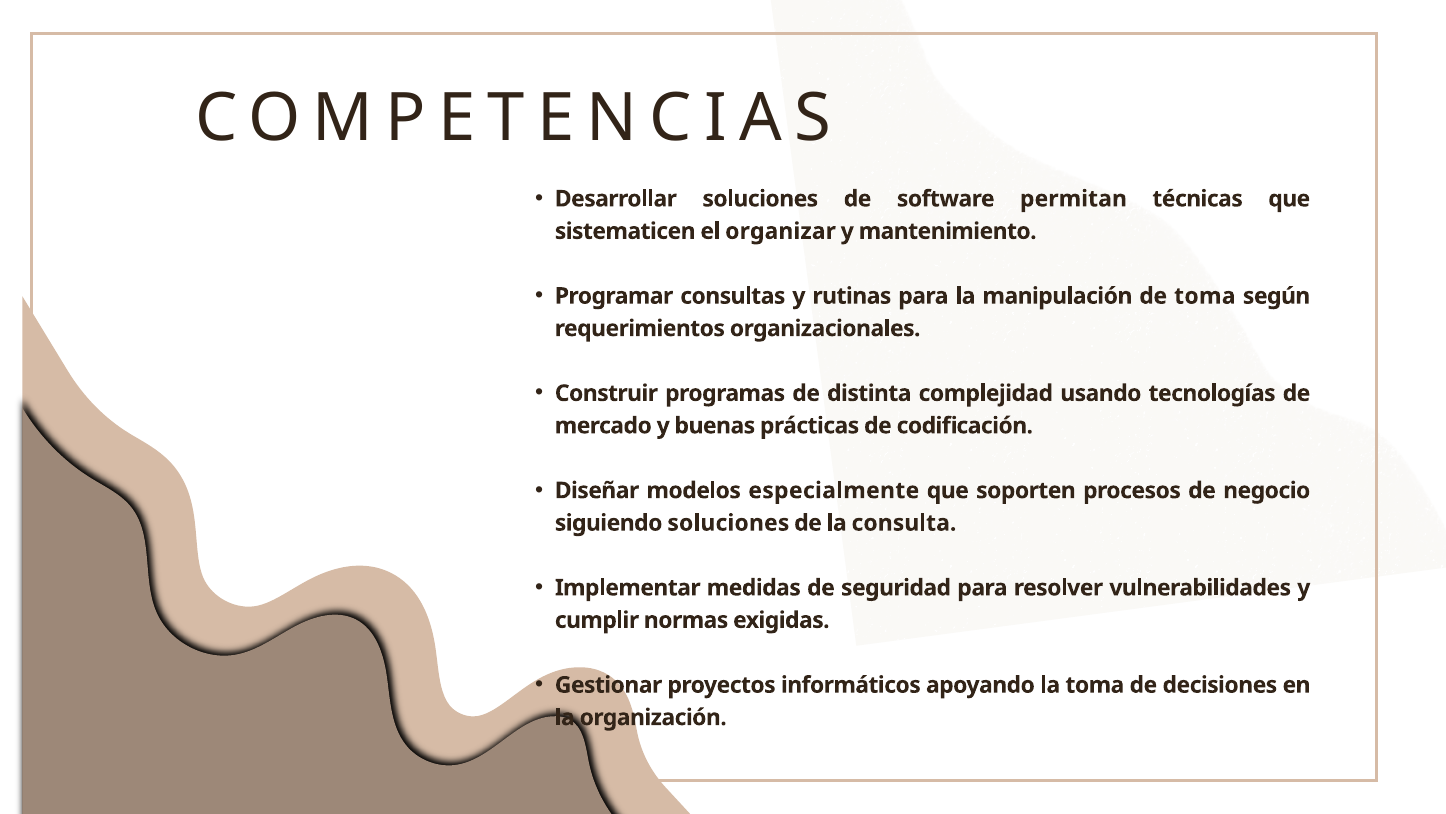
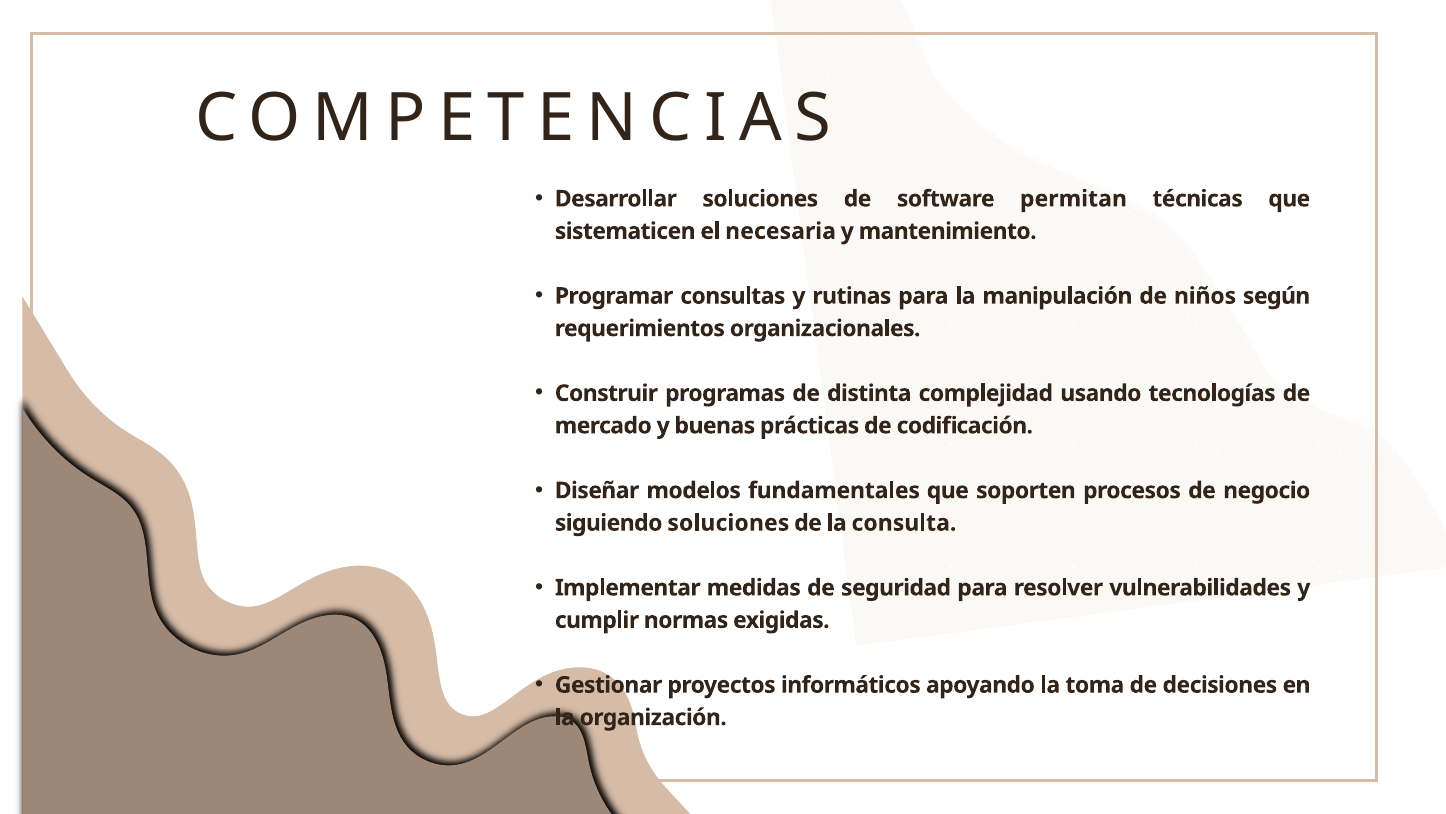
organizar: organizar -> necesaria
de toma: toma -> niños
especialmente: especialmente -> fundamentales
